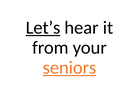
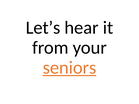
Let’s underline: present -> none
